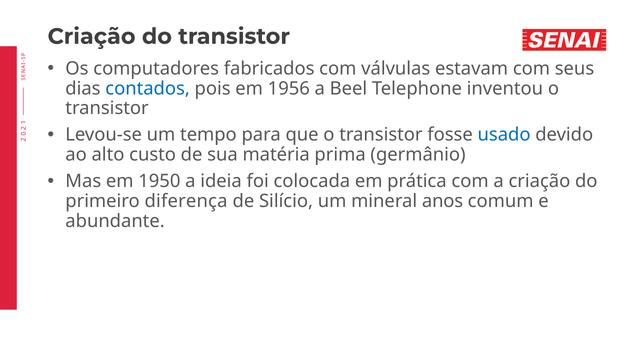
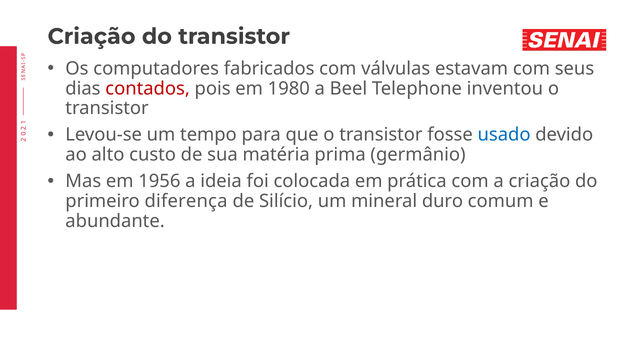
contados colour: blue -> red
1956: 1956 -> 1980
1950: 1950 -> 1956
anos: anos -> duro
